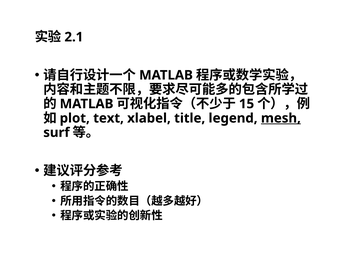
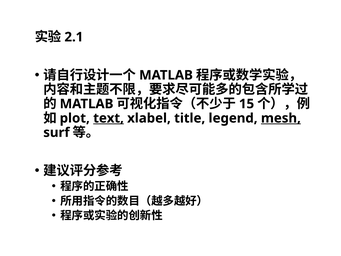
text underline: none -> present
